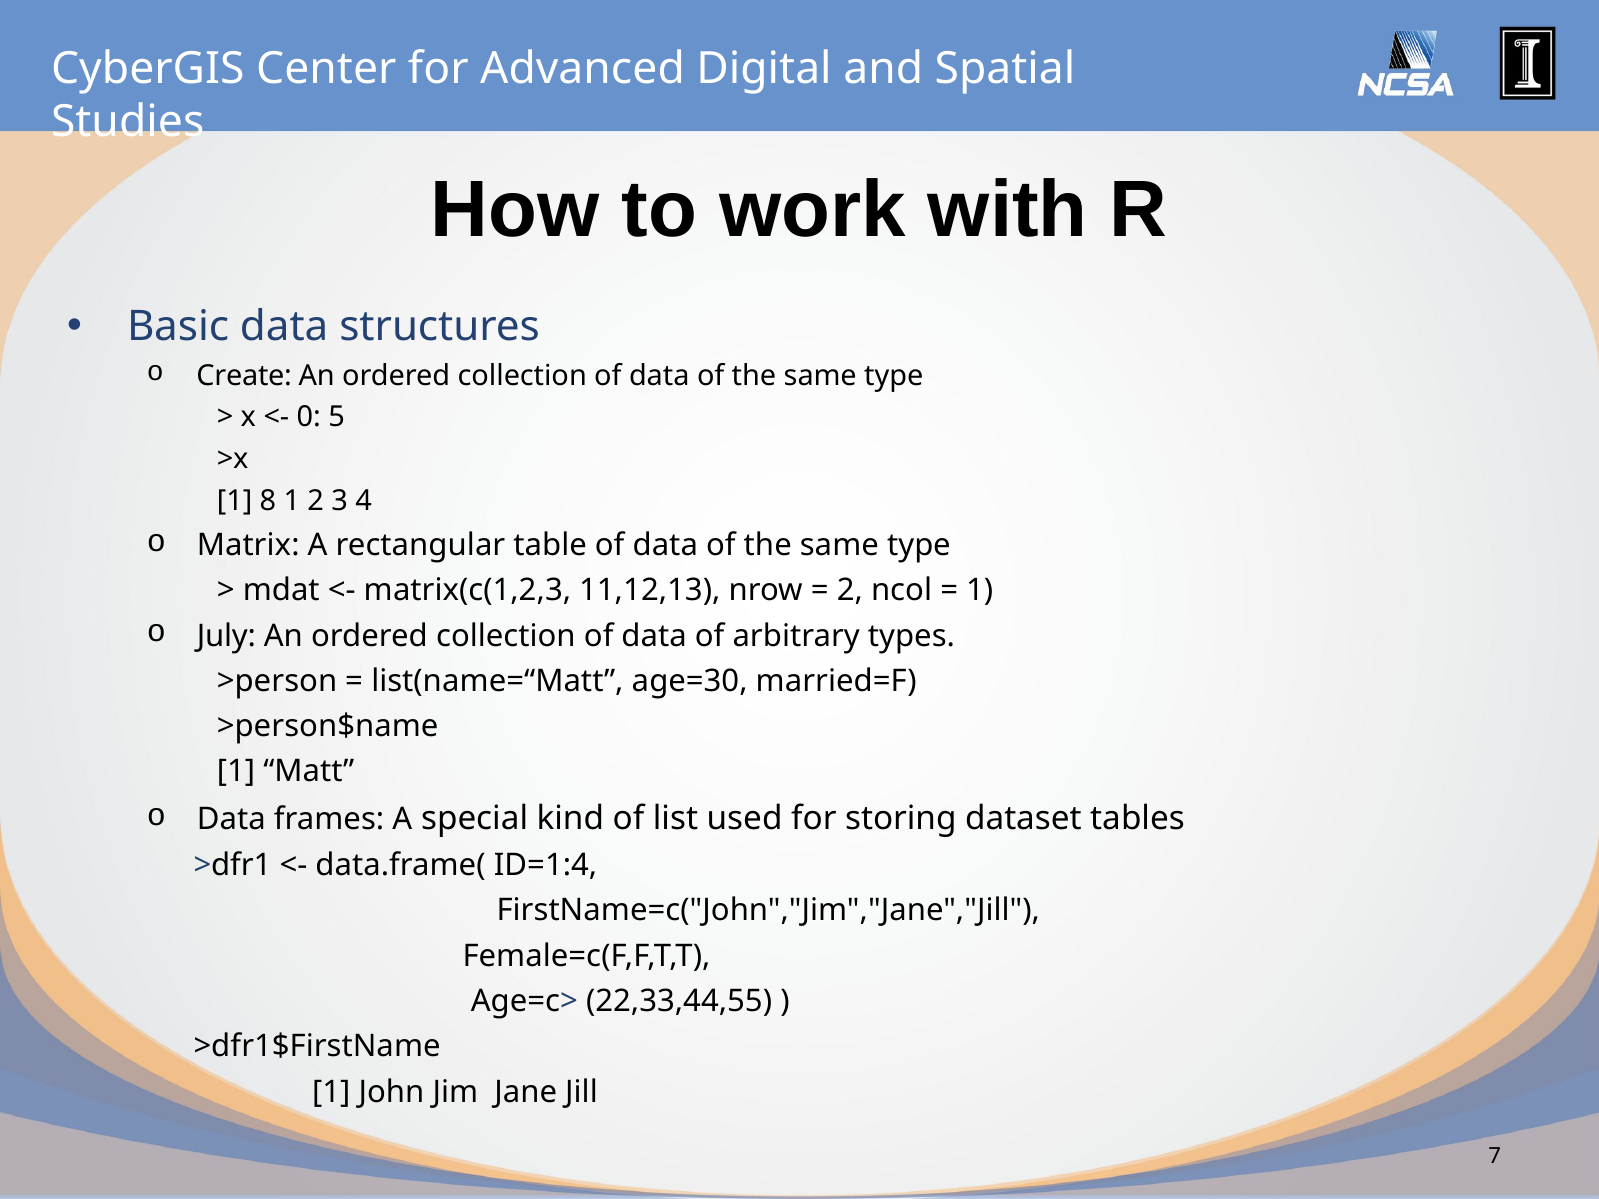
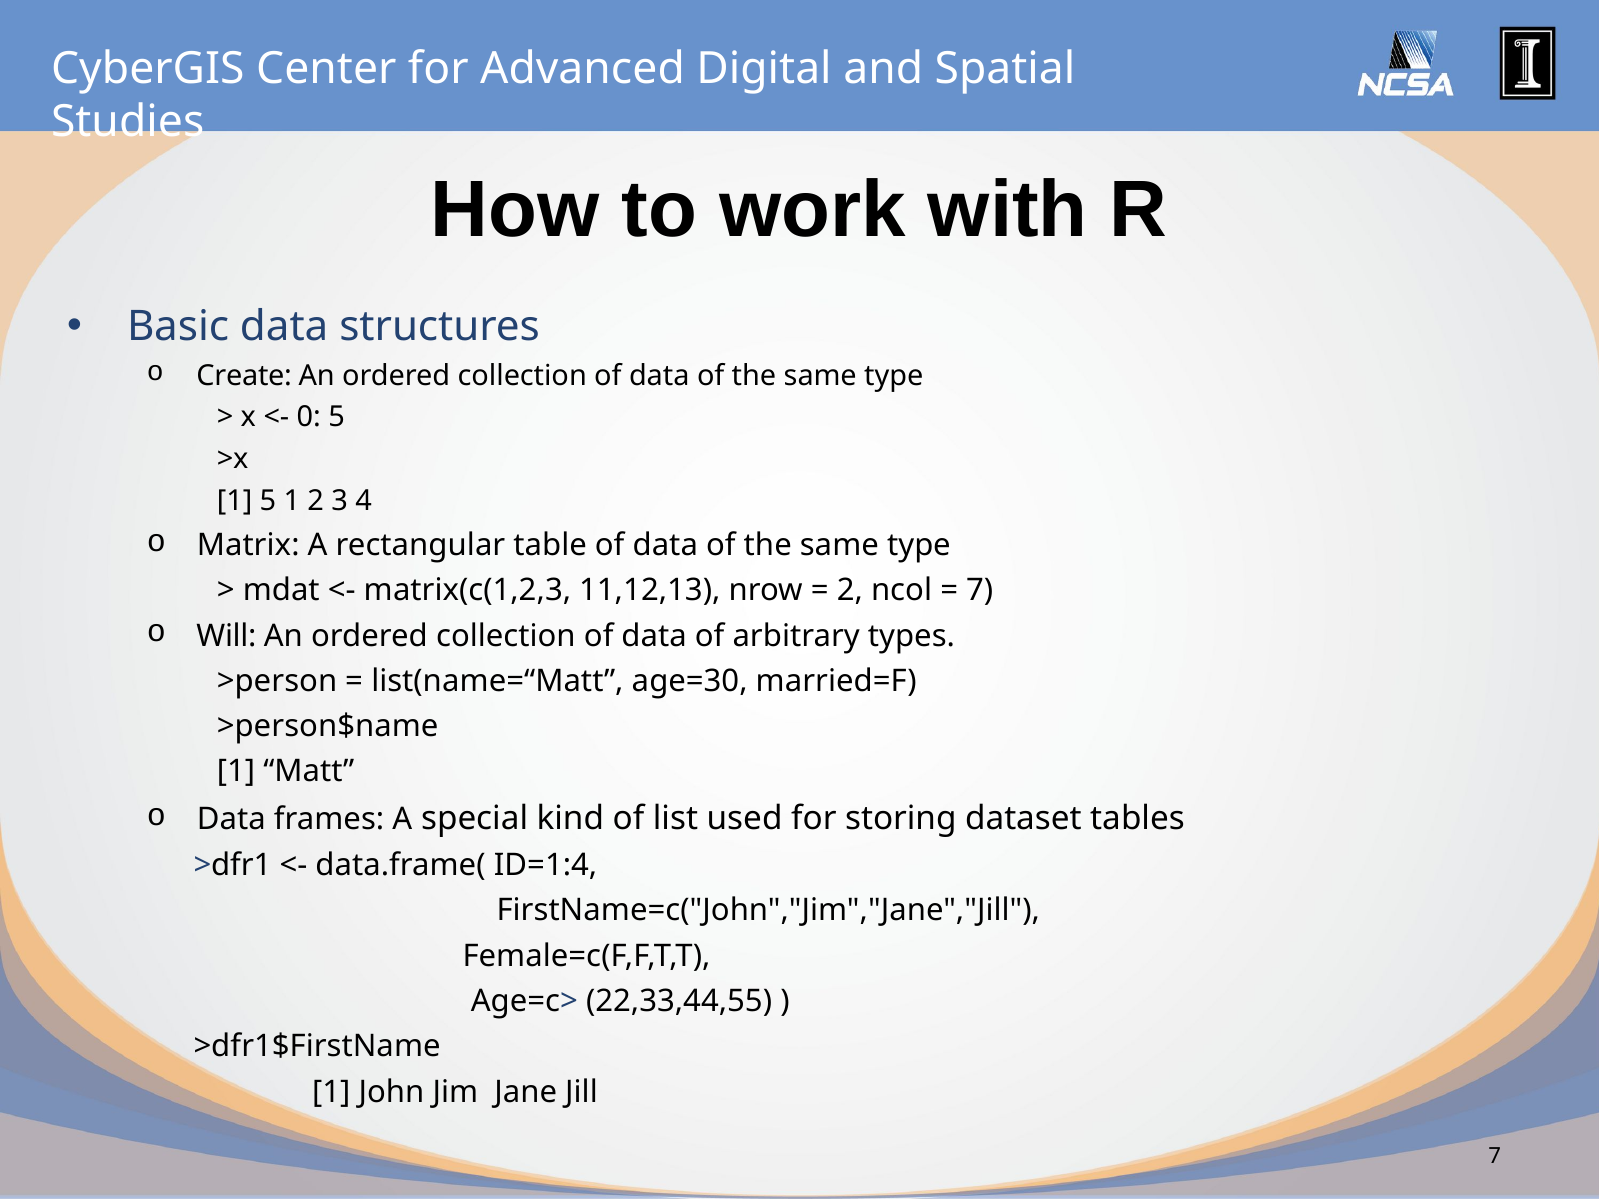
1 8: 8 -> 5
1 at (980, 591): 1 -> 7
July: July -> Will
